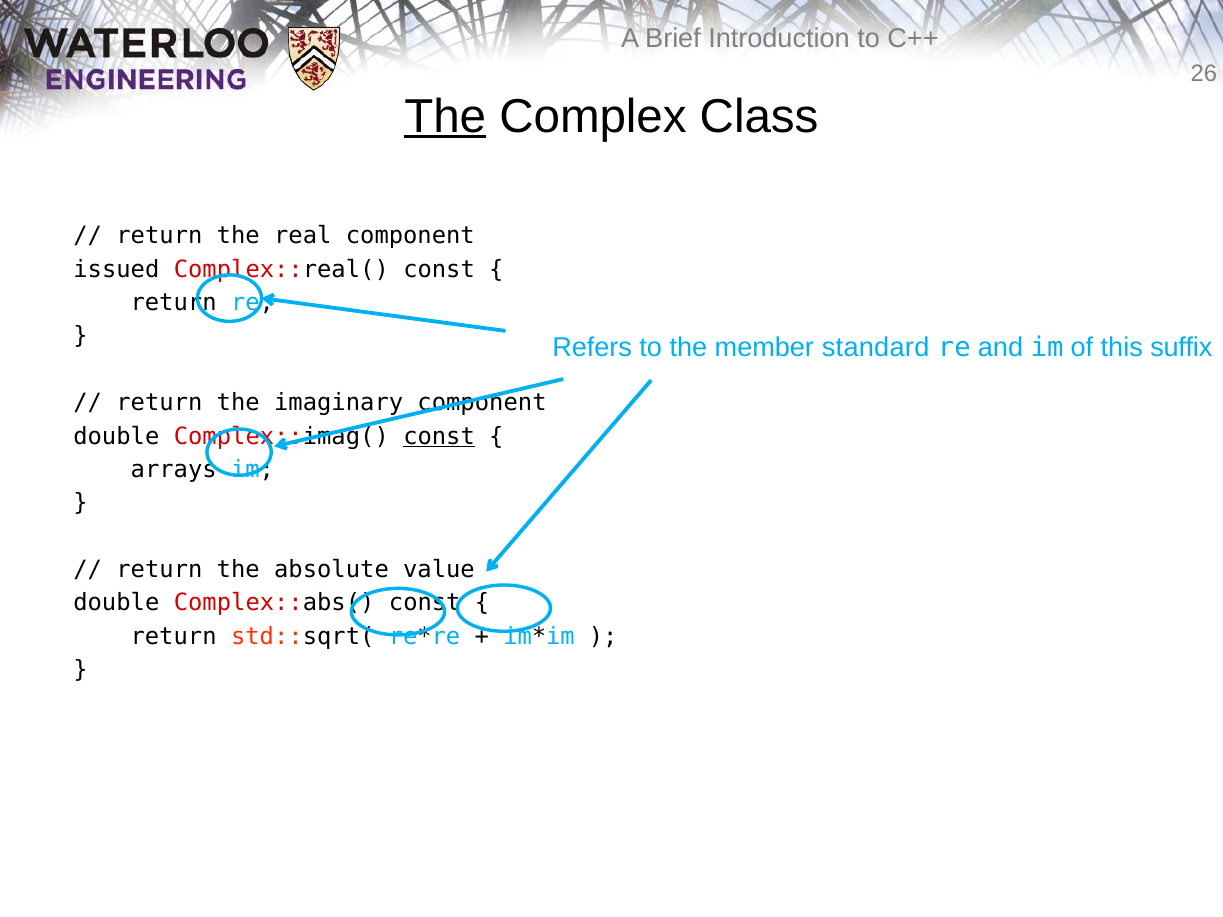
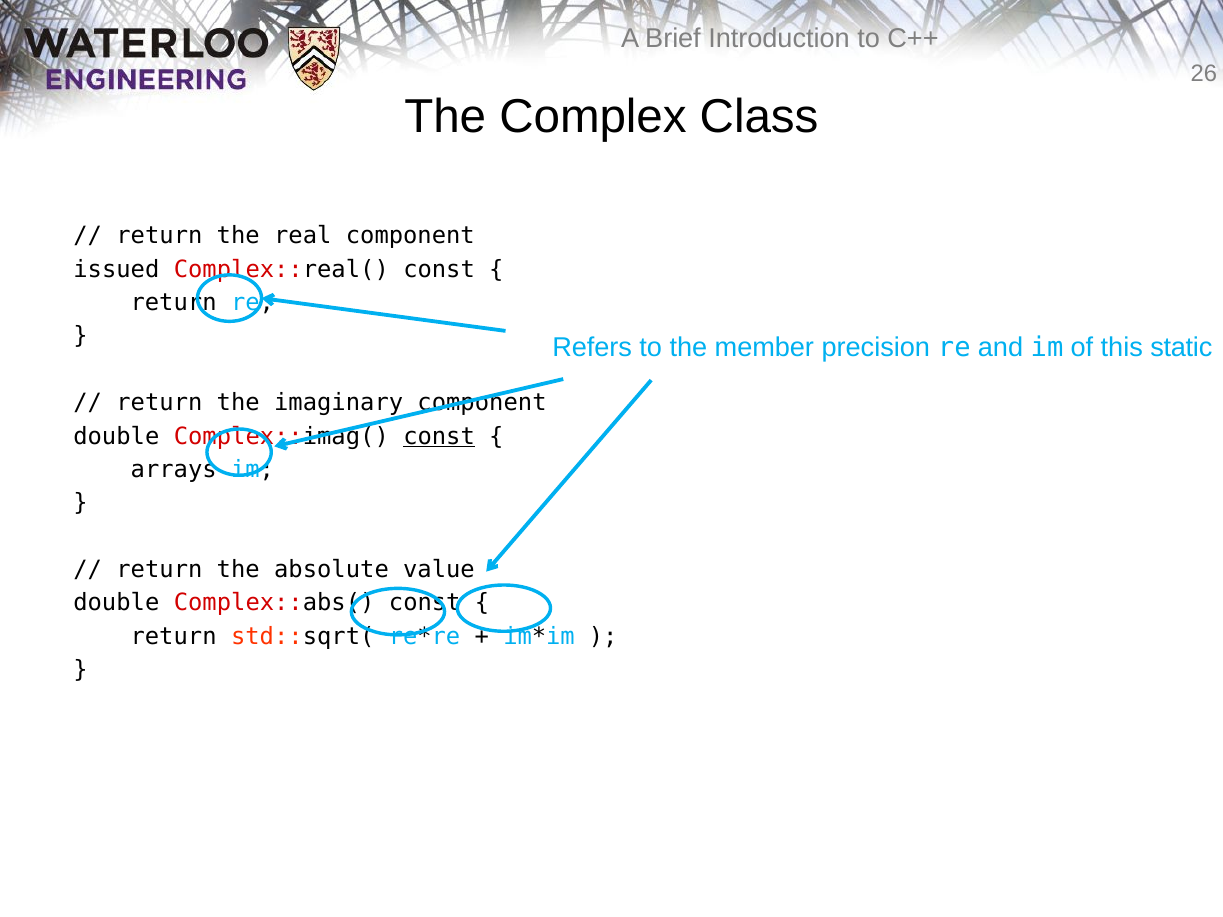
The at (445, 116) underline: present -> none
standard: standard -> precision
suffix: suffix -> static
